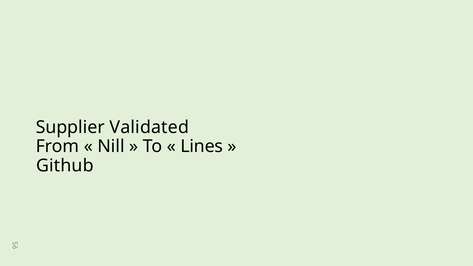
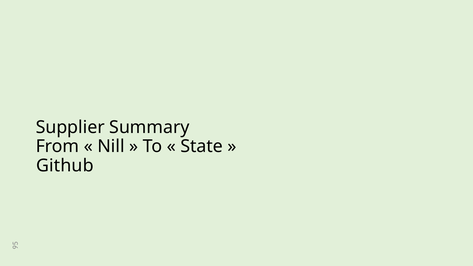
Validated: Validated -> Summary
Lines: Lines -> State
